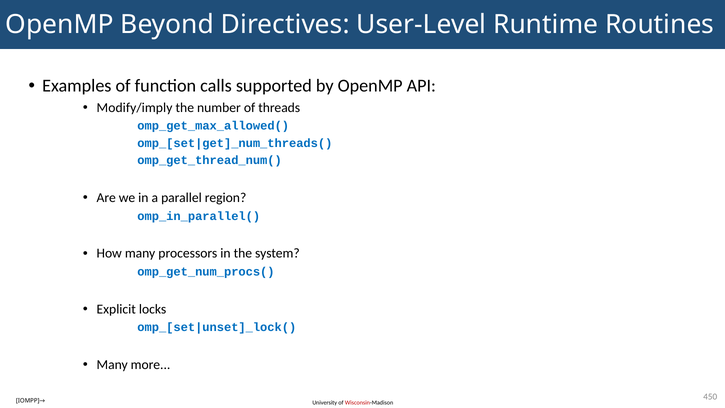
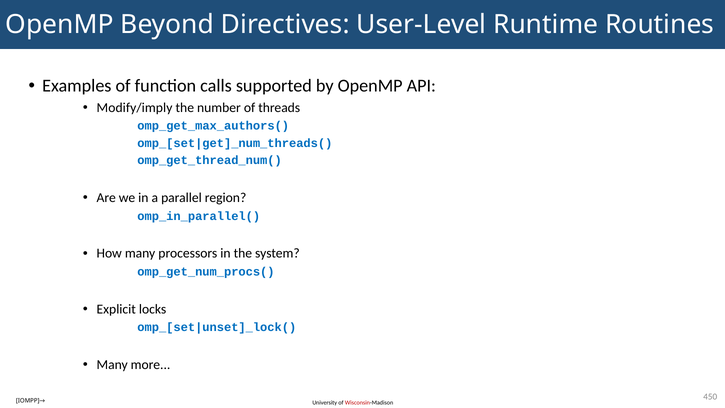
omp_get_max_allowed(: omp_get_max_allowed( -> omp_get_max_authors(
